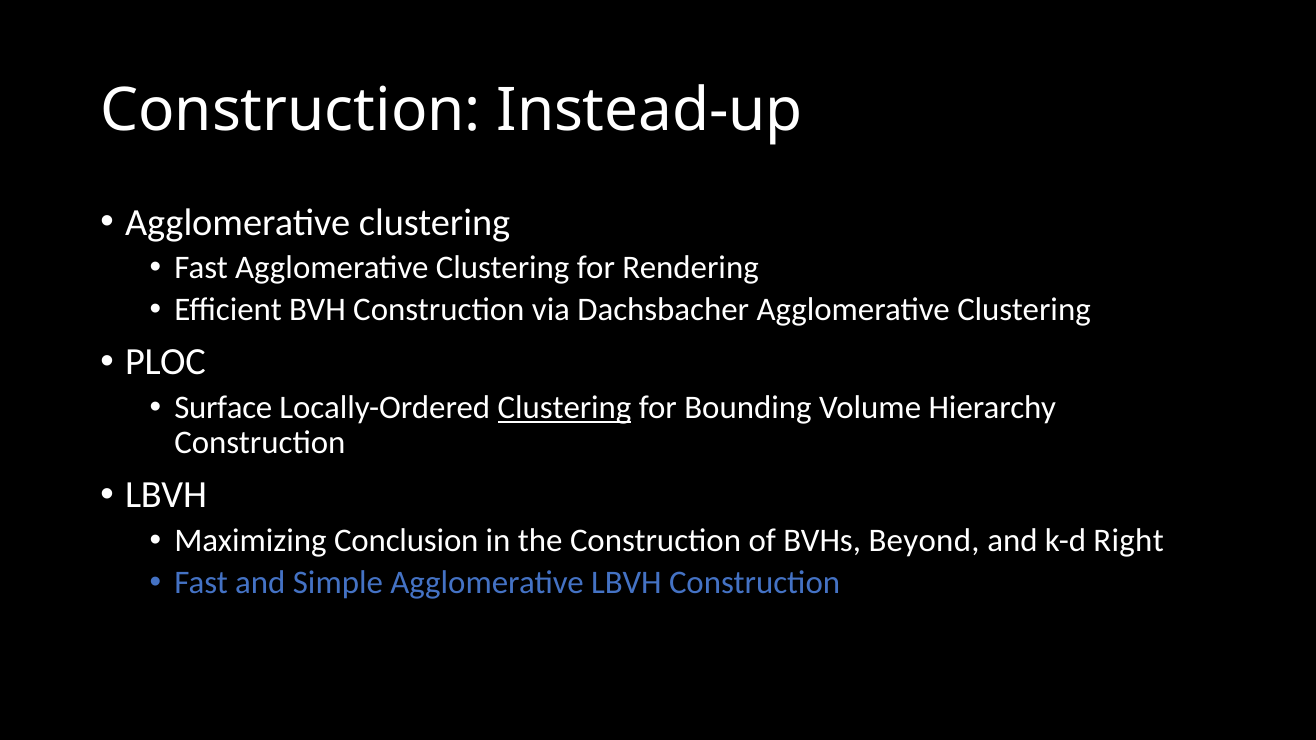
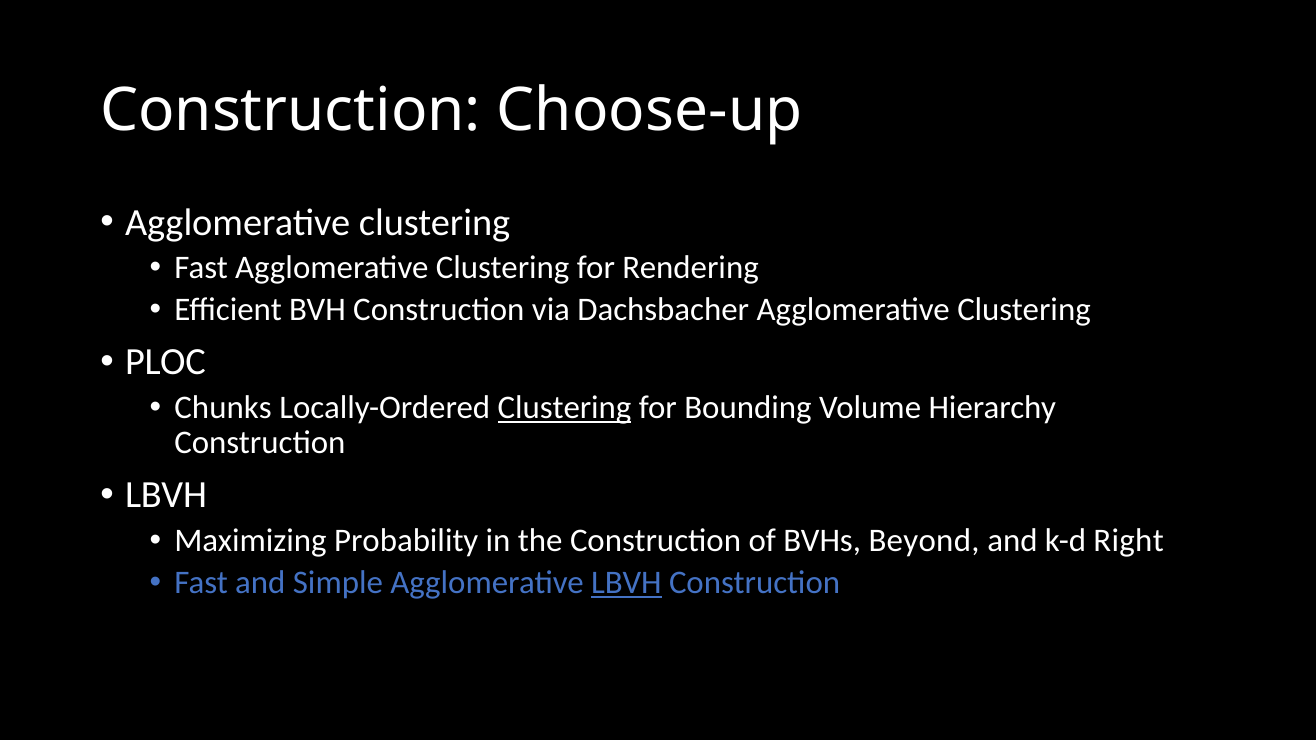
Instead-up: Instead-up -> Choose-up
Surface: Surface -> Chunks
Conclusion: Conclusion -> Probability
LBVH at (626, 583) underline: none -> present
